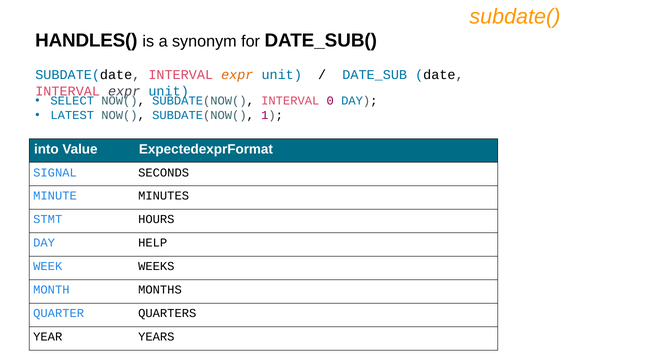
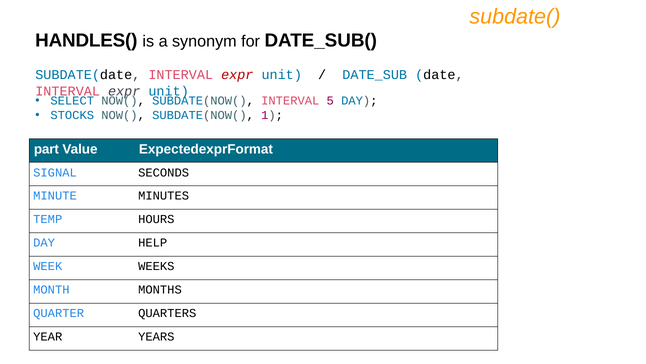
expr at (237, 75) colour: orange -> red
0: 0 -> 5
LATEST: LATEST -> STOCKS
into: into -> part
STMT: STMT -> TEMP
